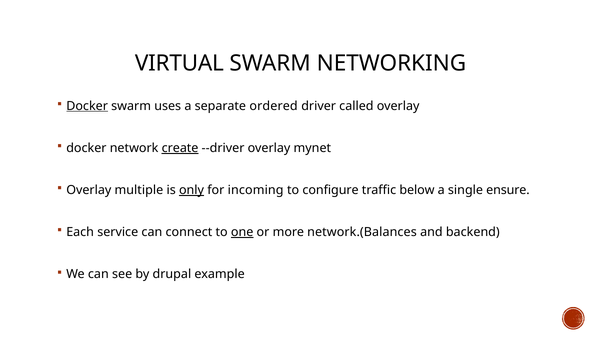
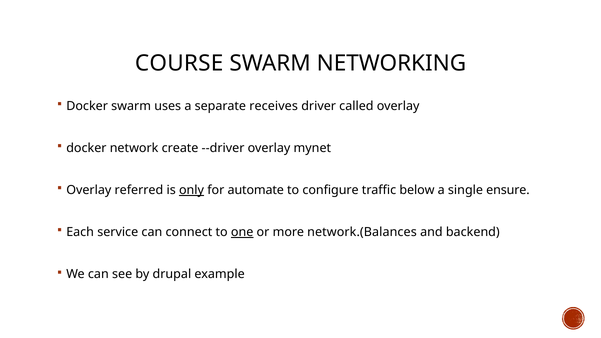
VIRTUAL: VIRTUAL -> COURSE
Docker at (87, 106) underline: present -> none
ordered: ordered -> receives
create underline: present -> none
multiple: multiple -> referred
incoming: incoming -> automate
